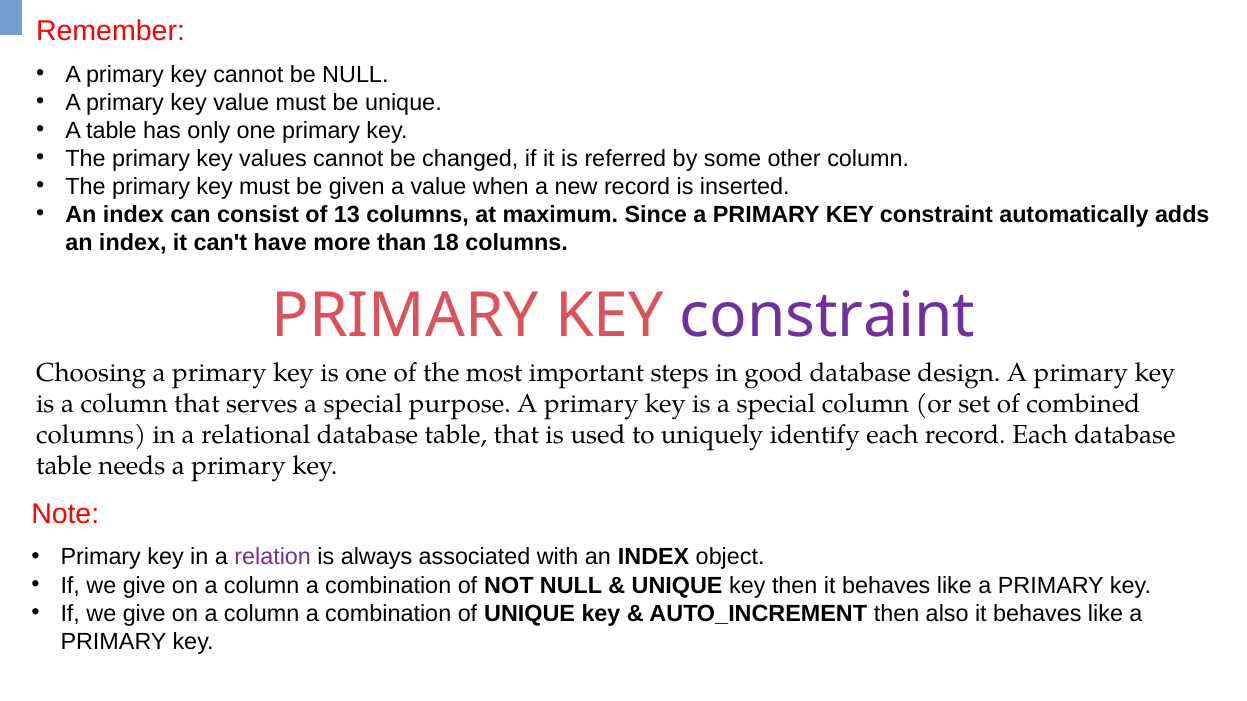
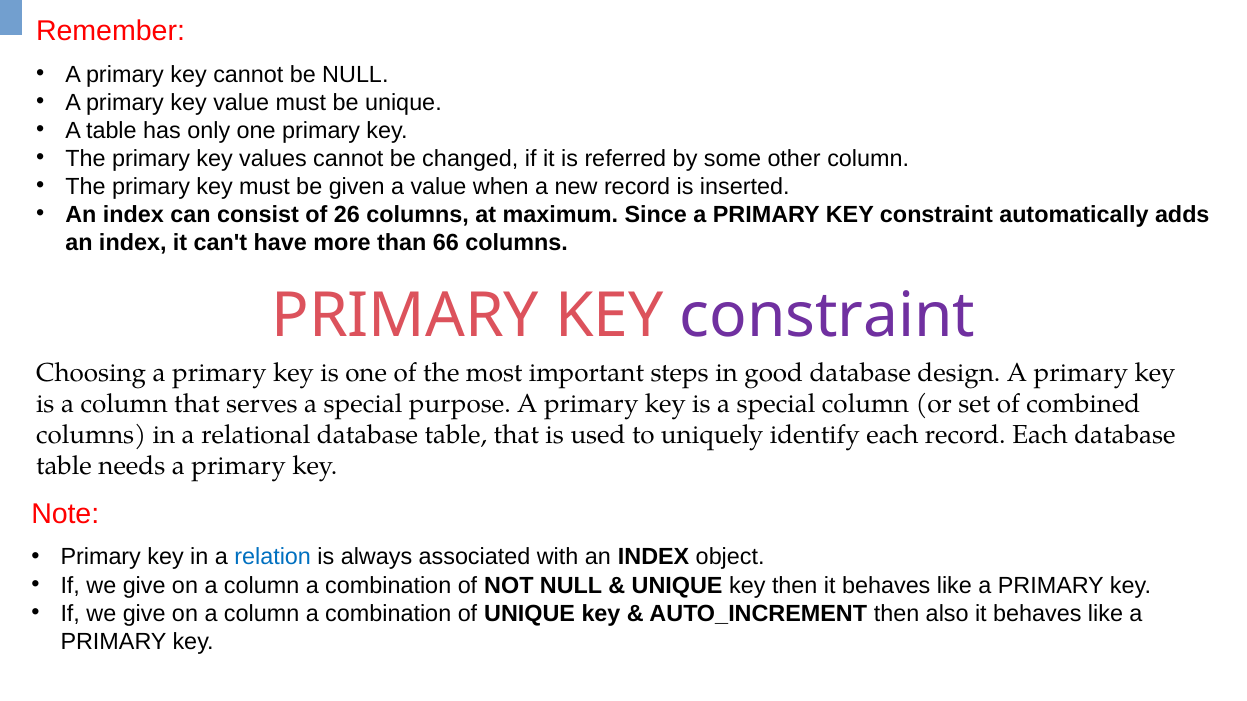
13: 13 -> 26
18: 18 -> 66
relation colour: purple -> blue
